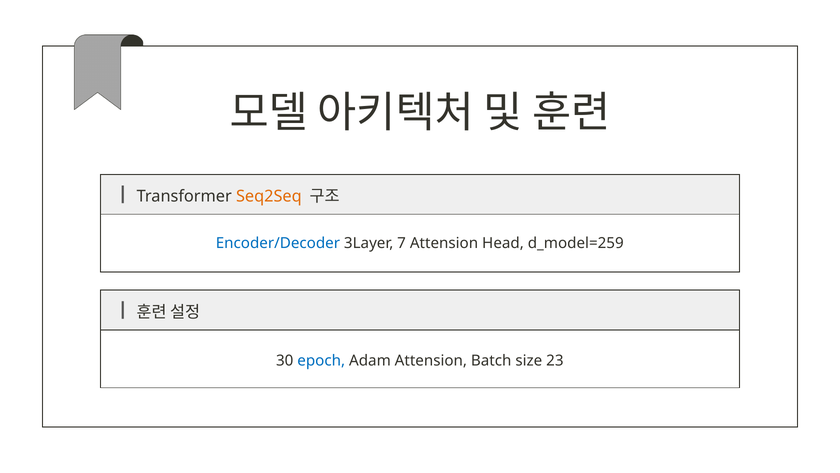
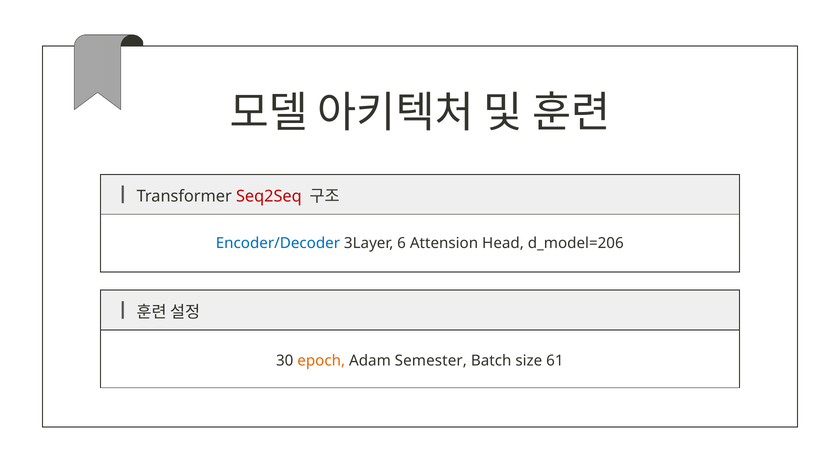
Seq2Seq colour: orange -> red
7: 7 -> 6
d_model=259: d_model=259 -> d_model=206
epoch colour: blue -> orange
Adam Attension: Attension -> Semester
23: 23 -> 61
